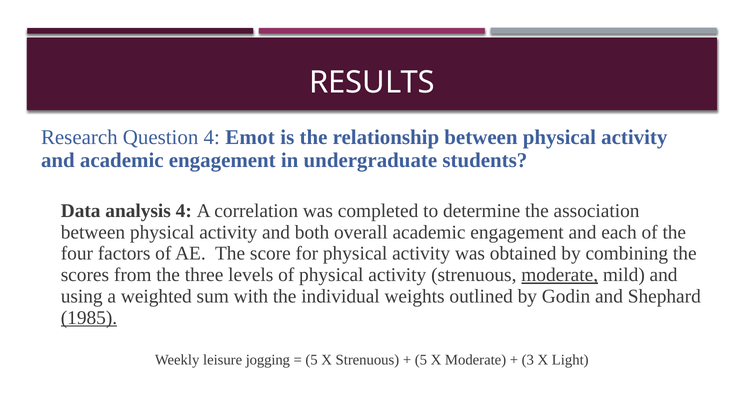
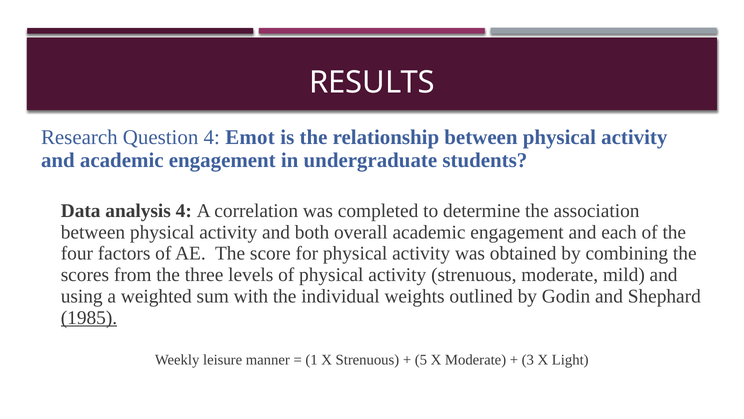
moderate at (560, 275) underline: present -> none
jogging: jogging -> manner
5 at (312, 360): 5 -> 1
